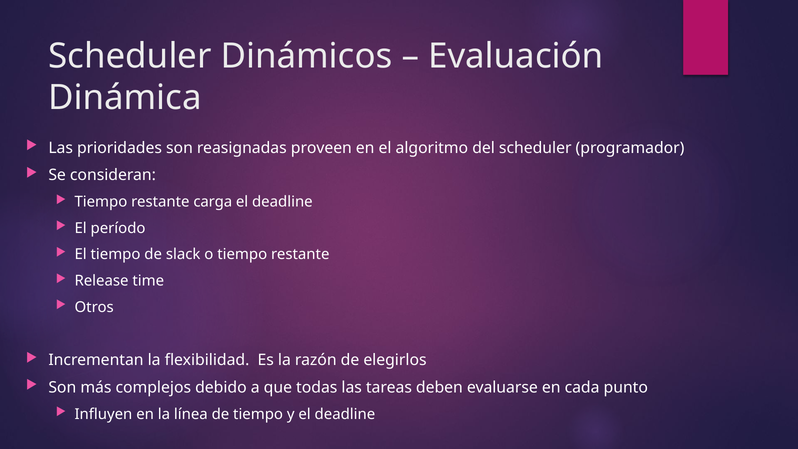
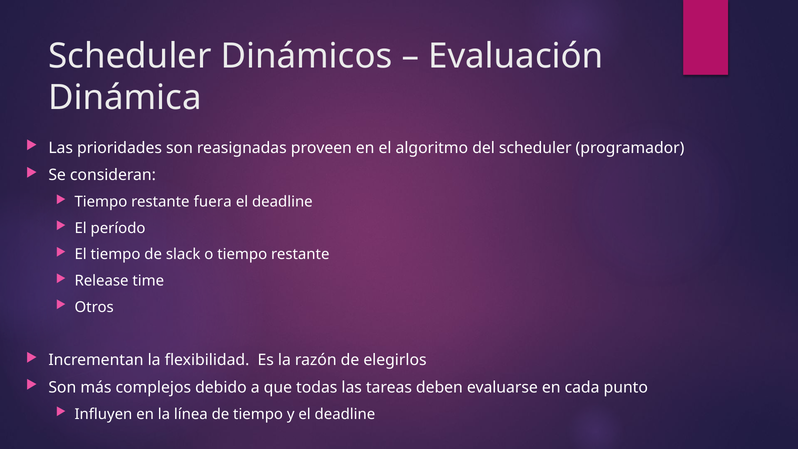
carga: carga -> fuera
